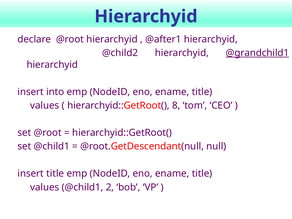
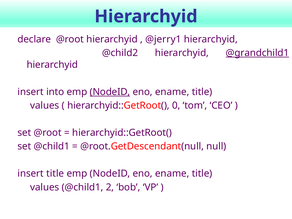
@after1: @after1 -> @jerry1
NodeID at (110, 92) underline: none -> present
8: 8 -> 0
